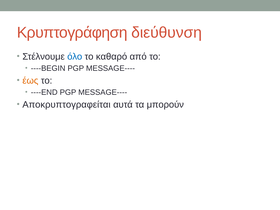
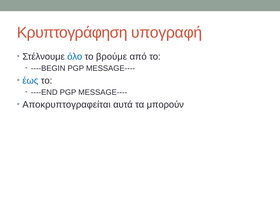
διεύθυνση: διεύθυνση -> υπογραφή
καθαρό: καθαρό -> βρούμε
έως colour: orange -> blue
